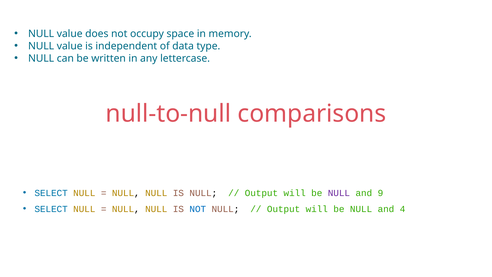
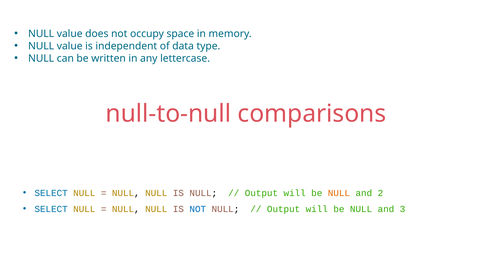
NULL at (339, 193) colour: purple -> orange
9: 9 -> 2
4: 4 -> 3
